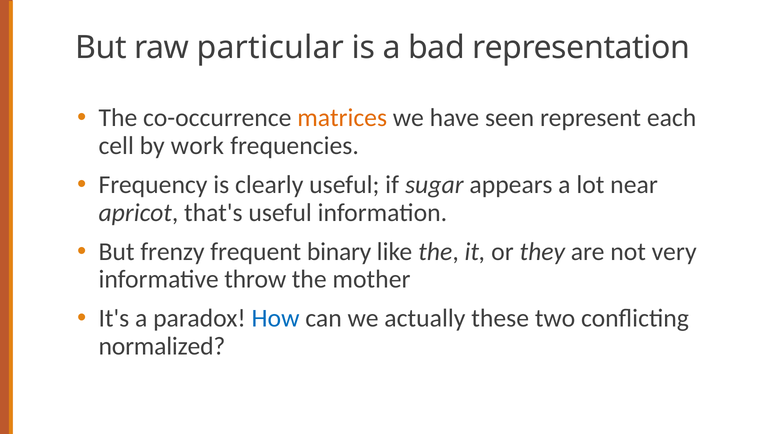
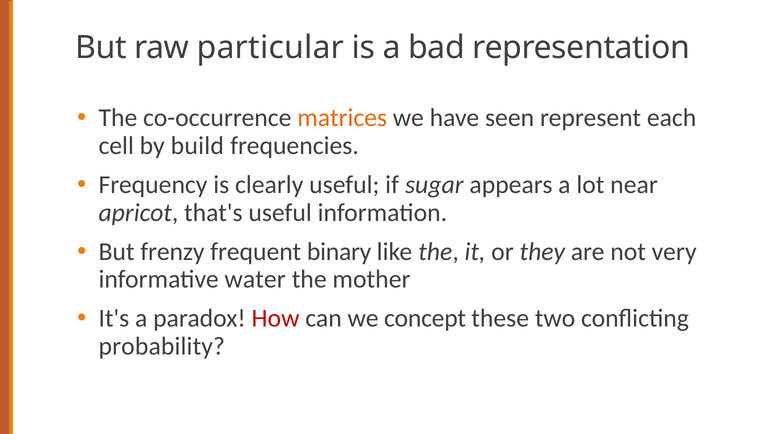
work: work -> build
throw: throw -> water
How colour: blue -> red
actually: actually -> concept
normalized: normalized -> probability
